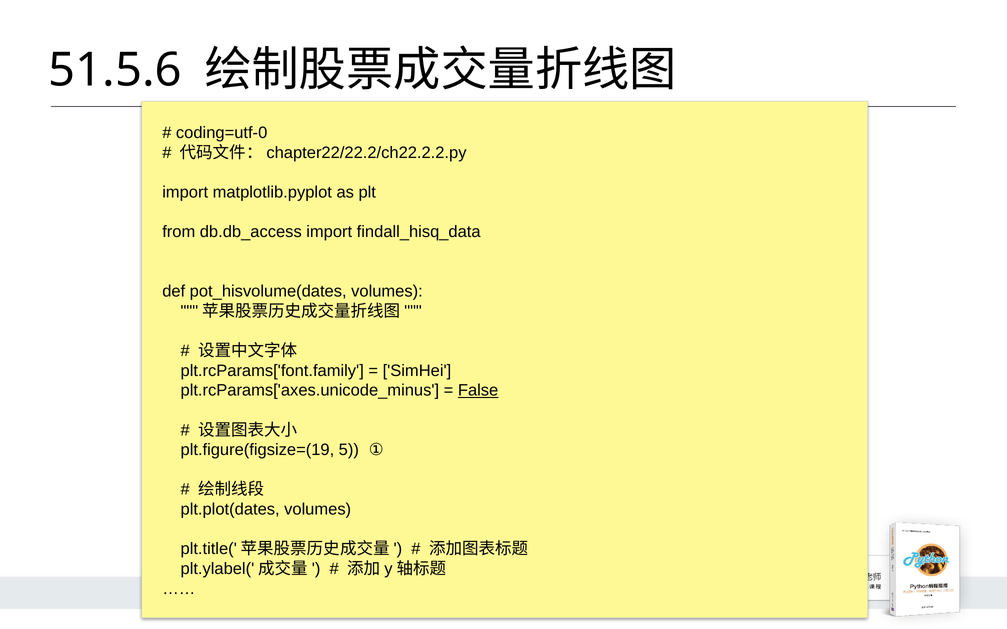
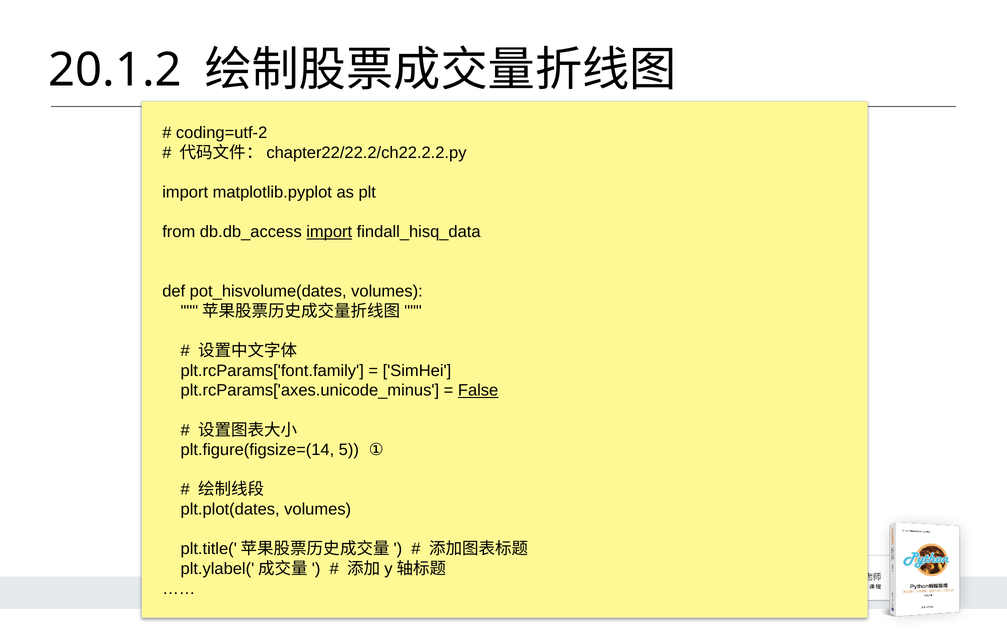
51.5.6: 51.5.6 -> 20.1.2
coding=utf-0: coding=utf-0 -> coding=utf-2
import at (329, 232) underline: none -> present
plt.figure(figsize=(19: plt.figure(figsize=(19 -> plt.figure(figsize=(14
